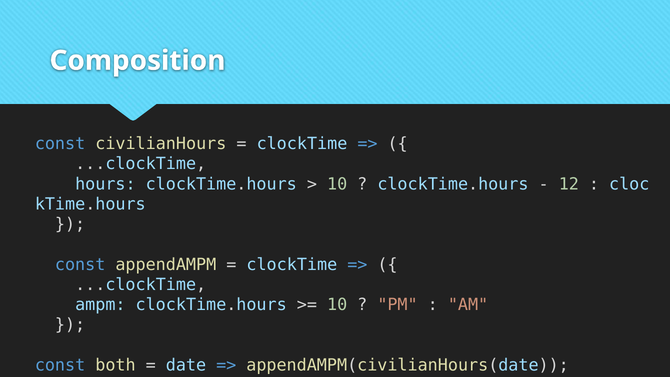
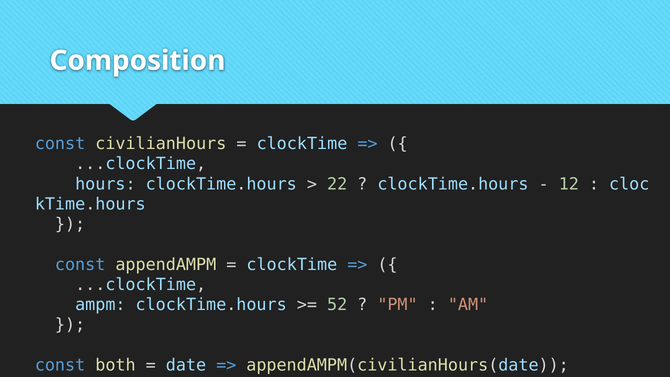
10 at (337, 184): 10 -> 22
10 at (337, 305): 10 -> 52
